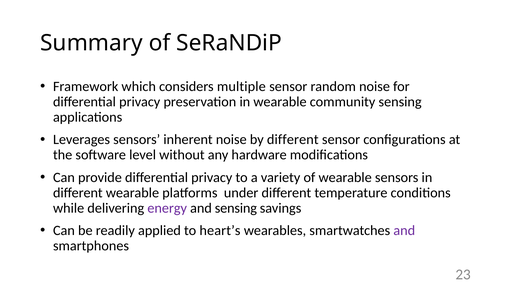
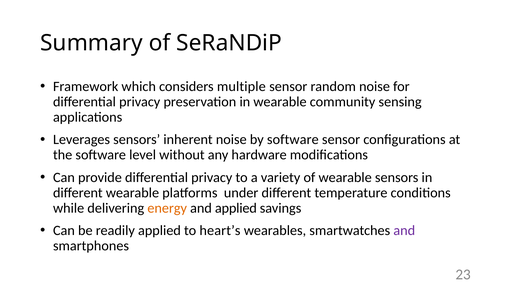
by different: different -> software
energy colour: purple -> orange
and sensing: sensing -> applied
